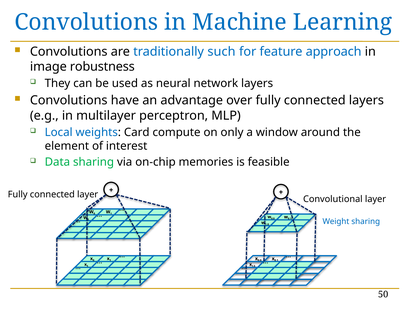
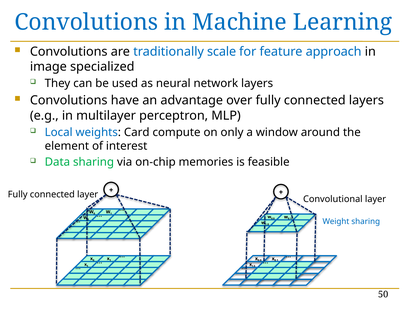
such: such -> scale
robustness: robustness -> specialized
